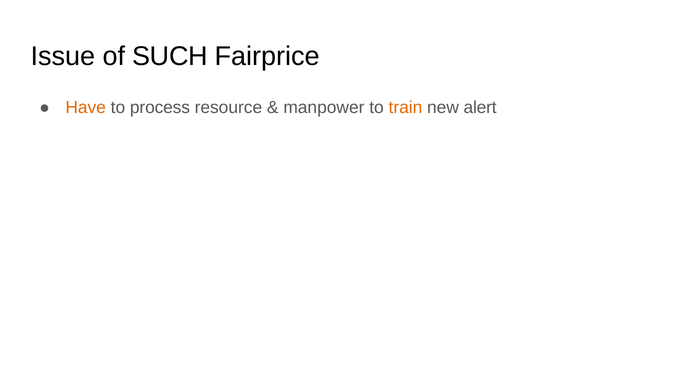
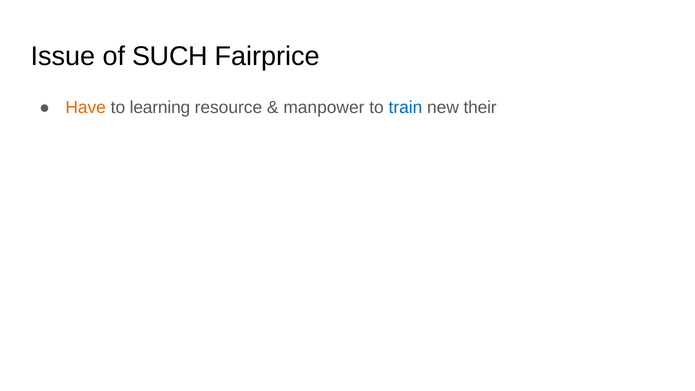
process: process -> learning
train colour: orange -> blue
alert: alert -> their
